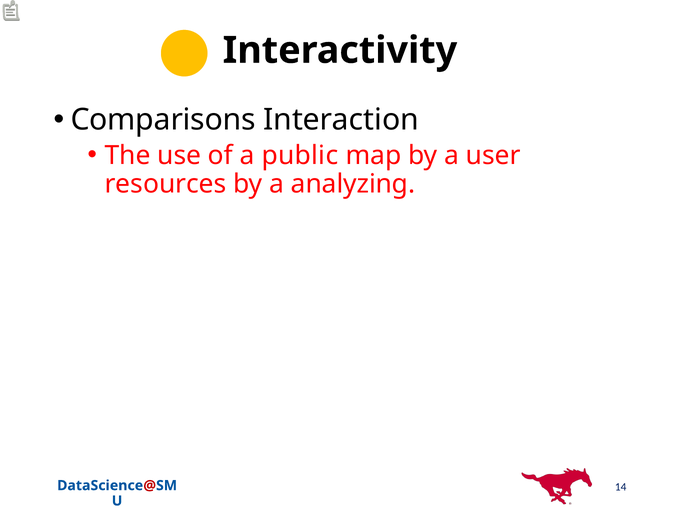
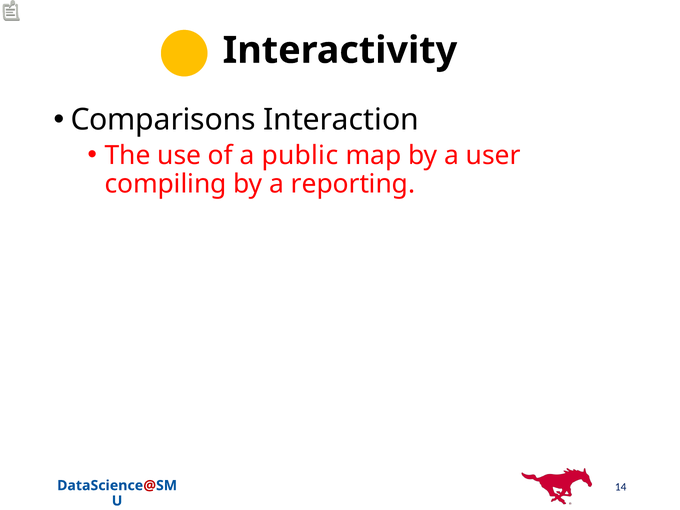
resources: resources -> compiling
analyzing: analyzing -> reporting
